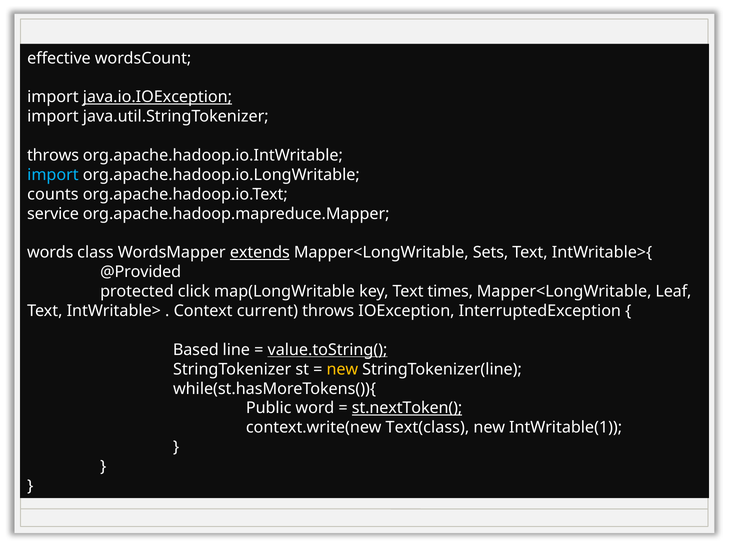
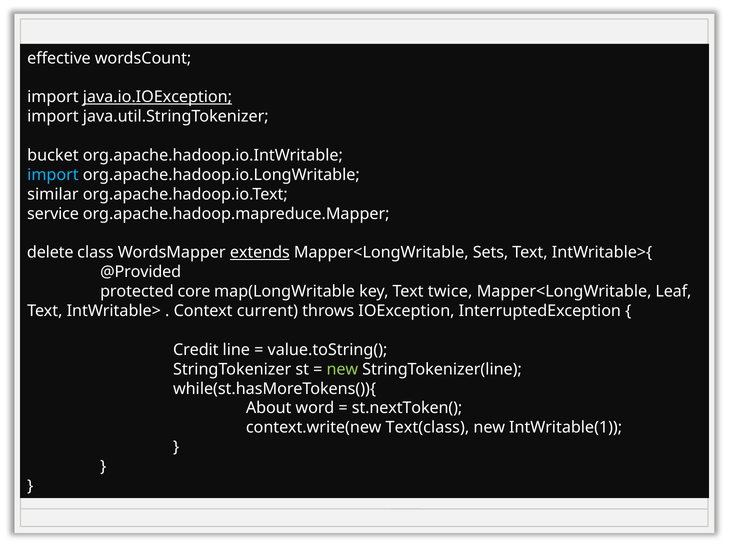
throws at (53, 155): throws -> bucket
counts: counts -> similar
words: words -> delete
click: click -> core
times: times -> twice
Based: Based -> Credit
value.toString( underline: present -> none
new at (342, 369) colour: yellow -> light green
Public: Public -> About
st.nextToken( underline: present -> none
